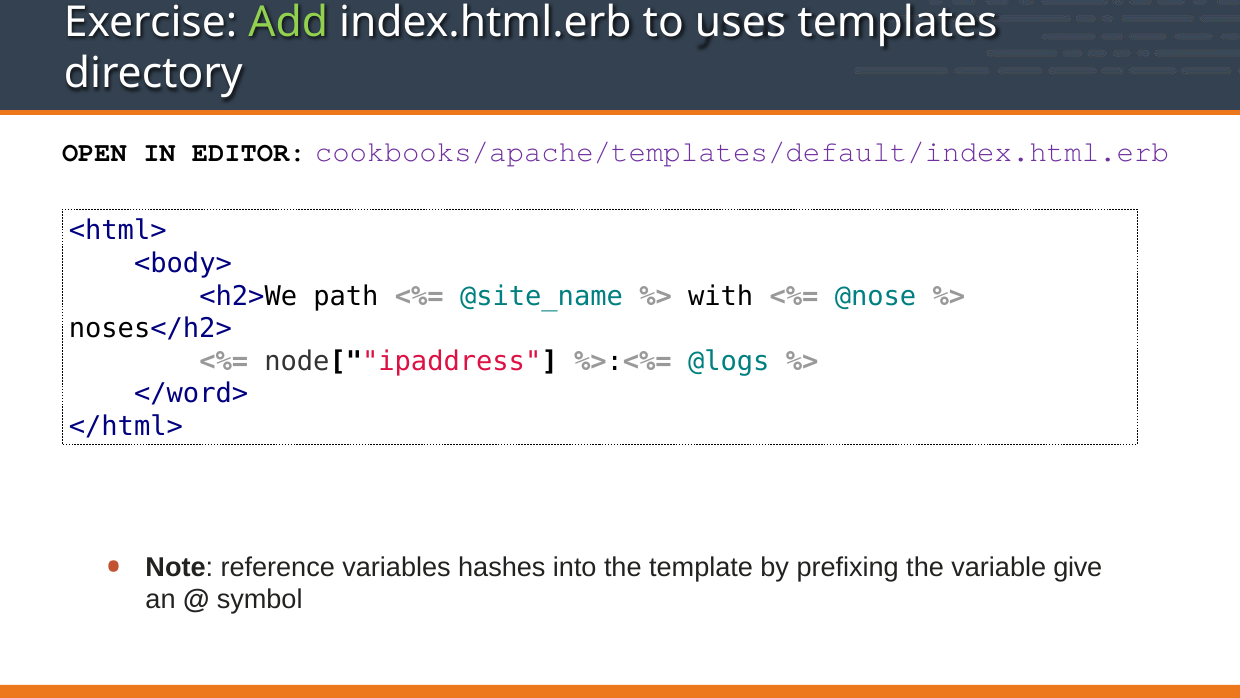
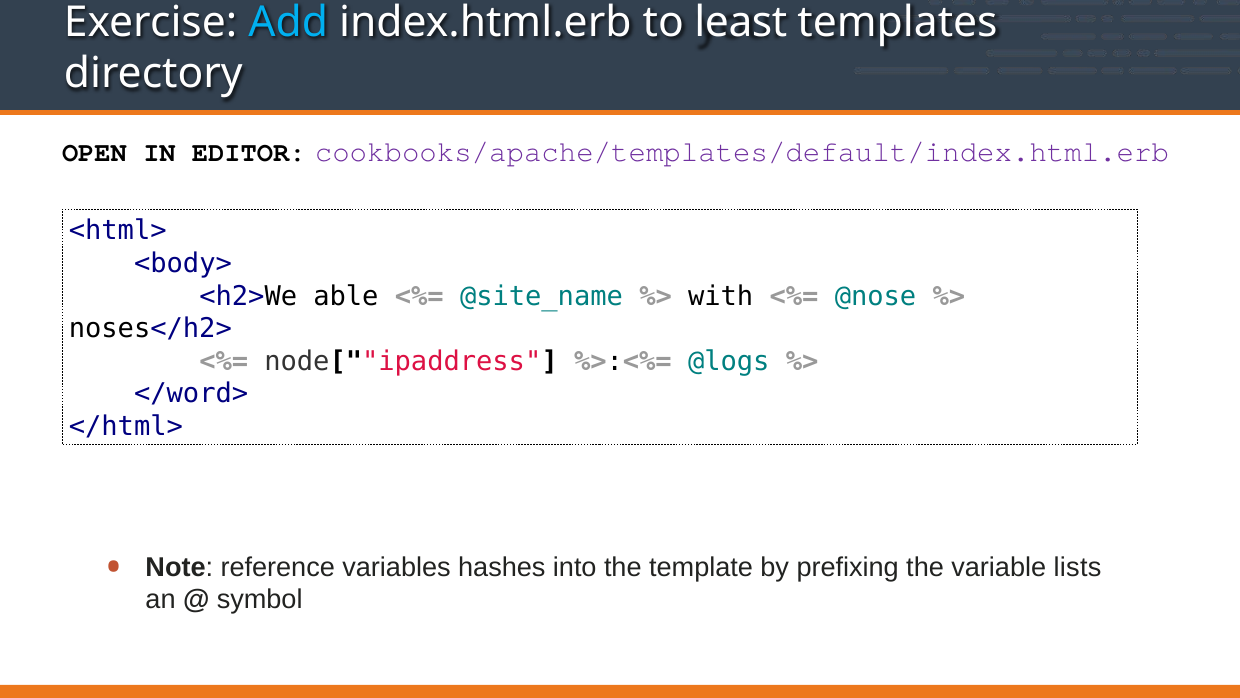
Add colour: light green -> light blue
uses: uses -> least
path: path -> able
give: give -> lists
